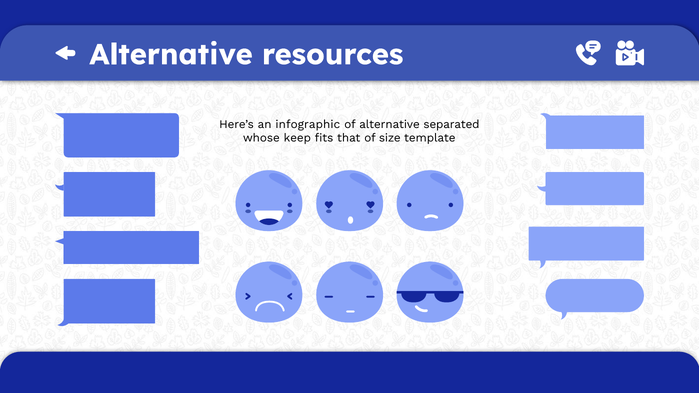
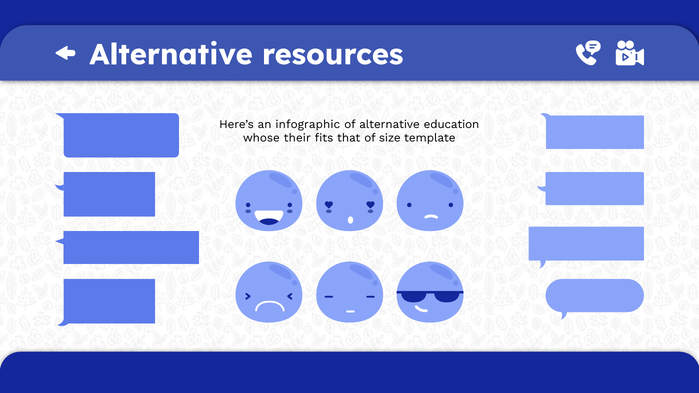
separated: separated -> education
keep: keep -> their
